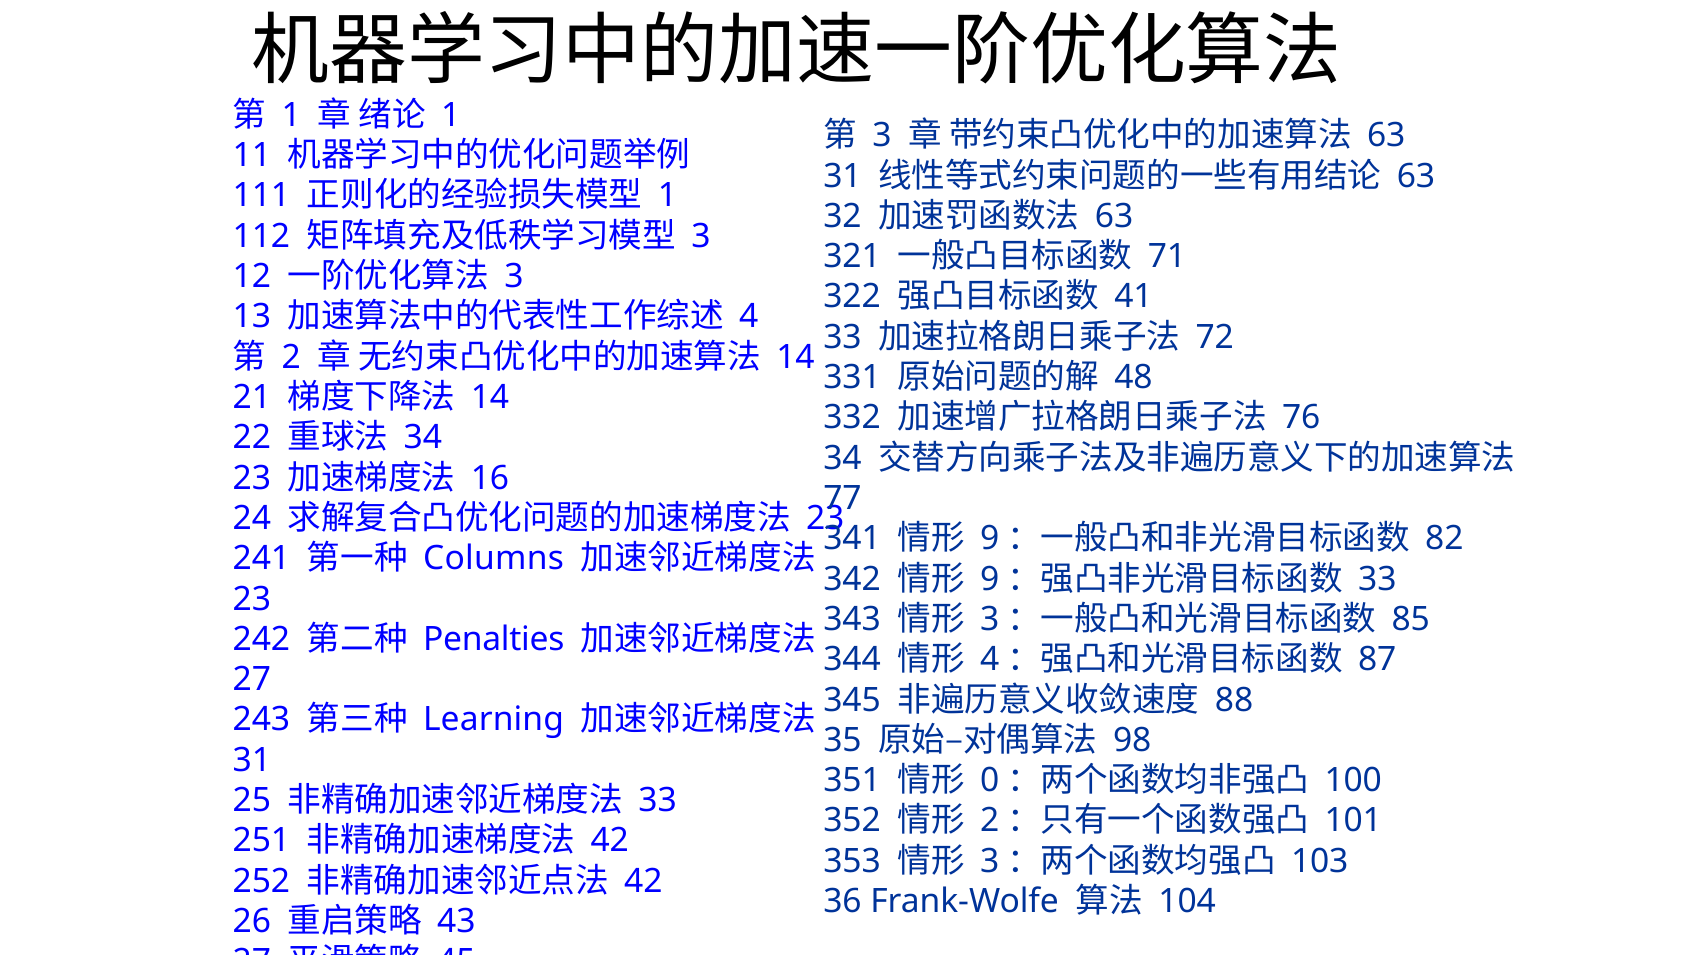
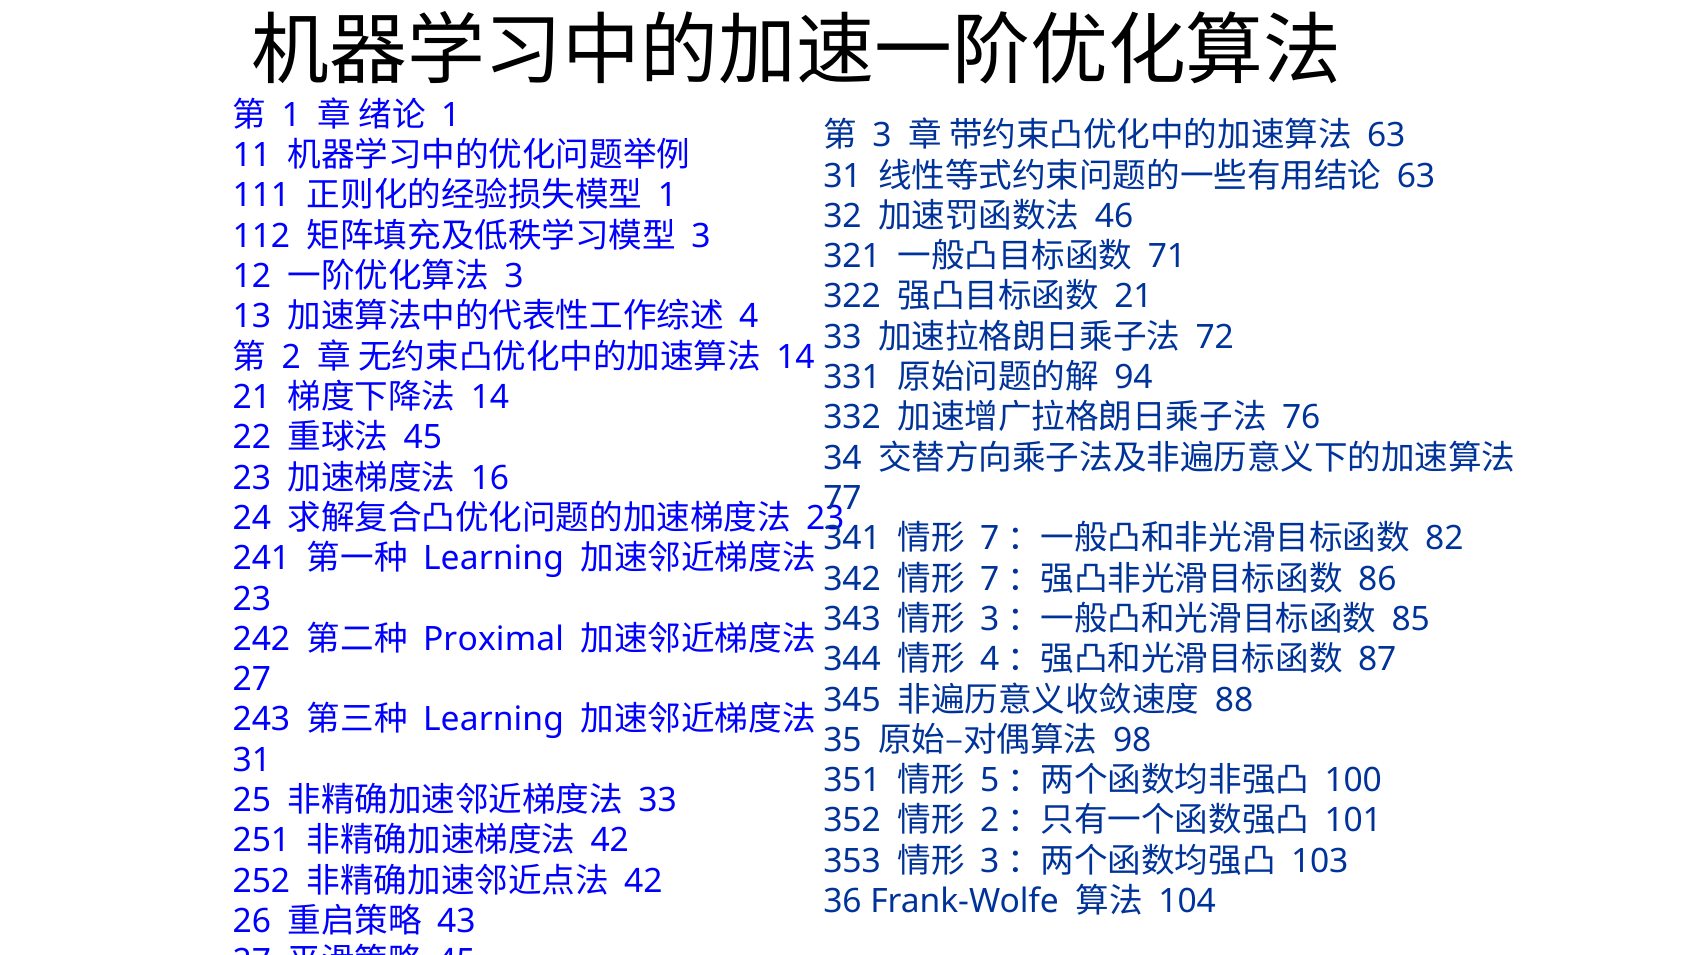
63 at (1114, 216): 63 -> 46
41 at (1133, 297): 41 -> 21
48: 48 -> 94
34 at (423, 438): 34 -> 45
9 at (990, 539): 9 -> 7
Columns at (493, 559): Columns -> Learning
9 at (990, 579): 9 -> 7
33 at (1377, 579): 33 -> 86
Penalties: Penalties -> Proximal
0: 0 -> 5
